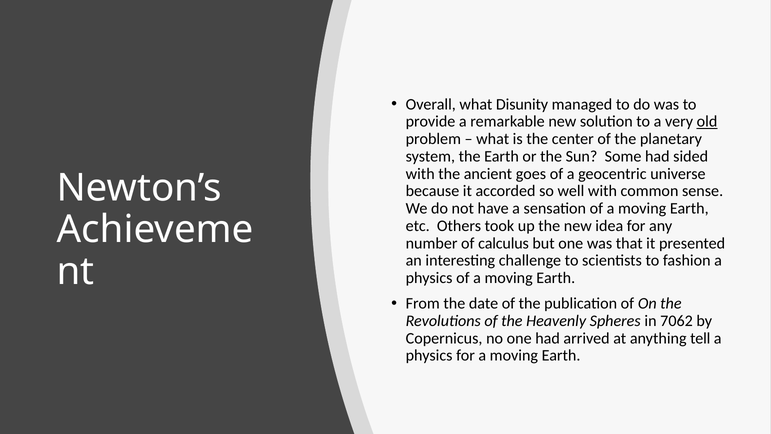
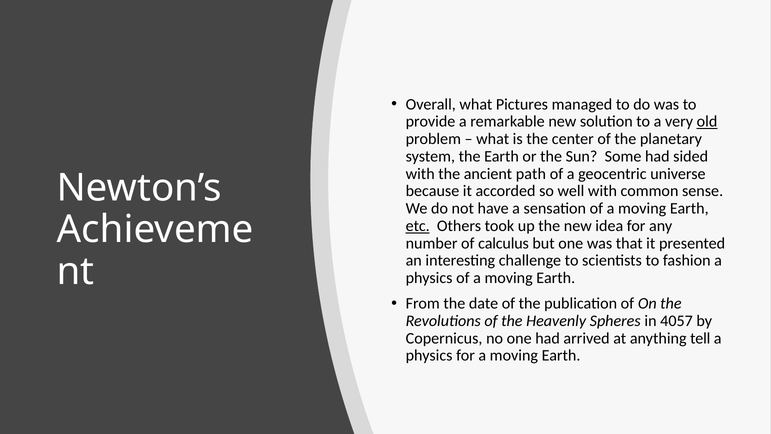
Disunity: Disunity -> Pictures
goes: goes -> path
etc underline: none -> present
7062: 7062 -> 4057
